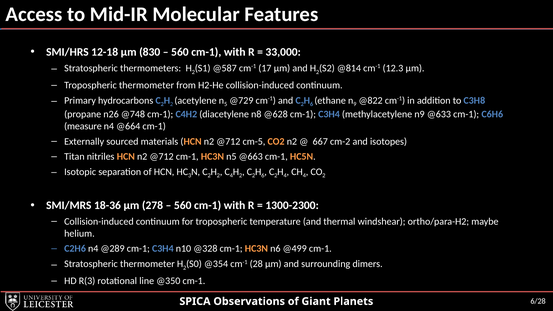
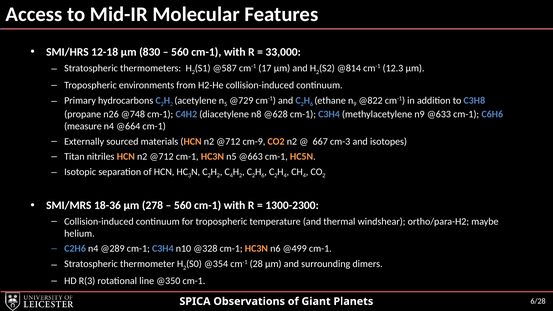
Tropospheric thermometer: thermometer -> environments
cm-5: cm-5 -> cm-9
cm-2: cm-2 -> cm-3
